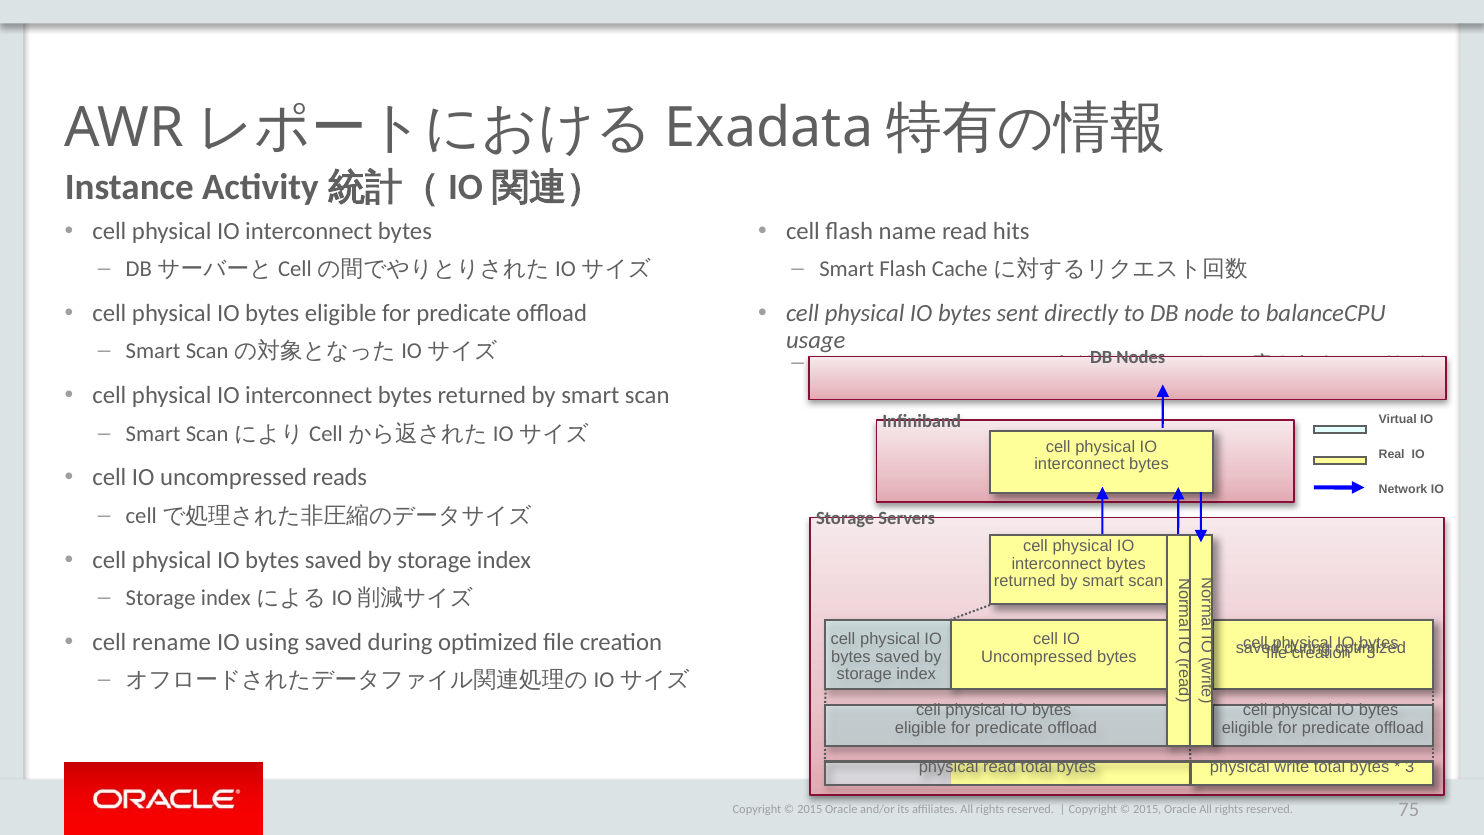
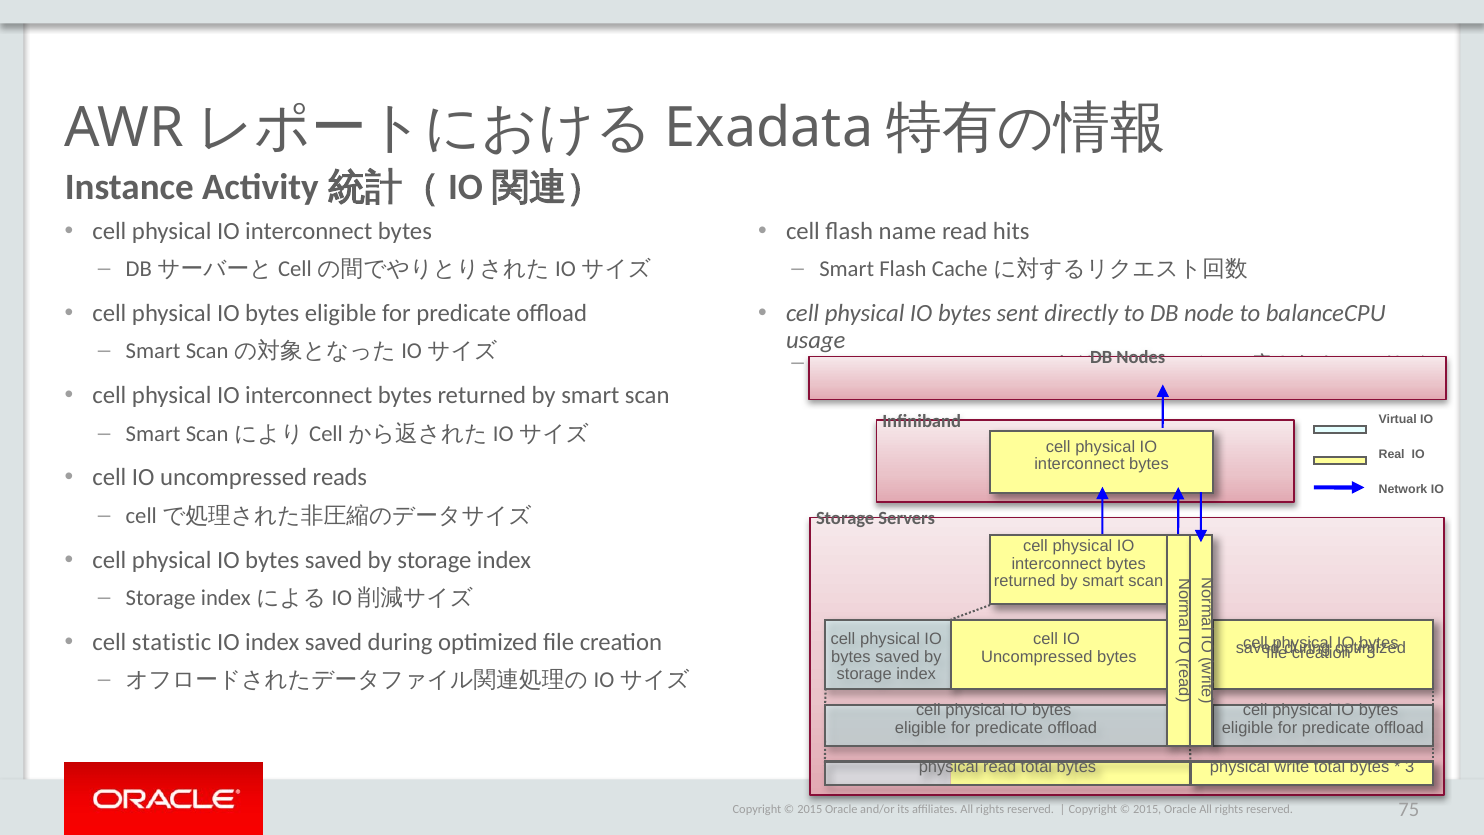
rename: rename -> statistic
IO using: using -> index
